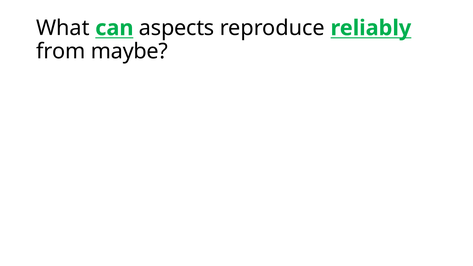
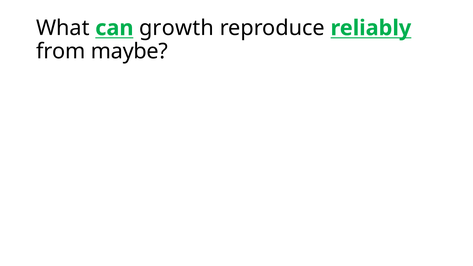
aspects: aspects -> growth
